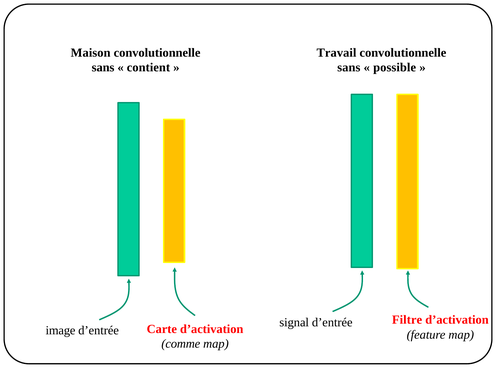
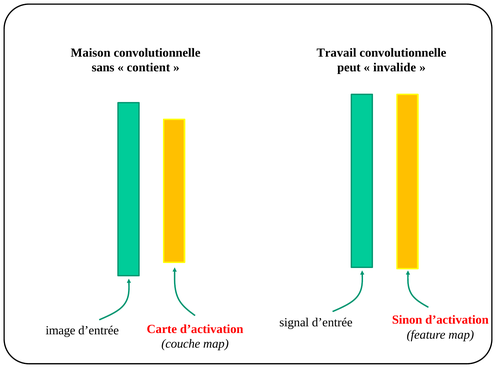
sans at (349, 67): sans -> peut
possible: possible -> invalide
Filtre: Filtre -> Sinon
comme: comme -> couche
